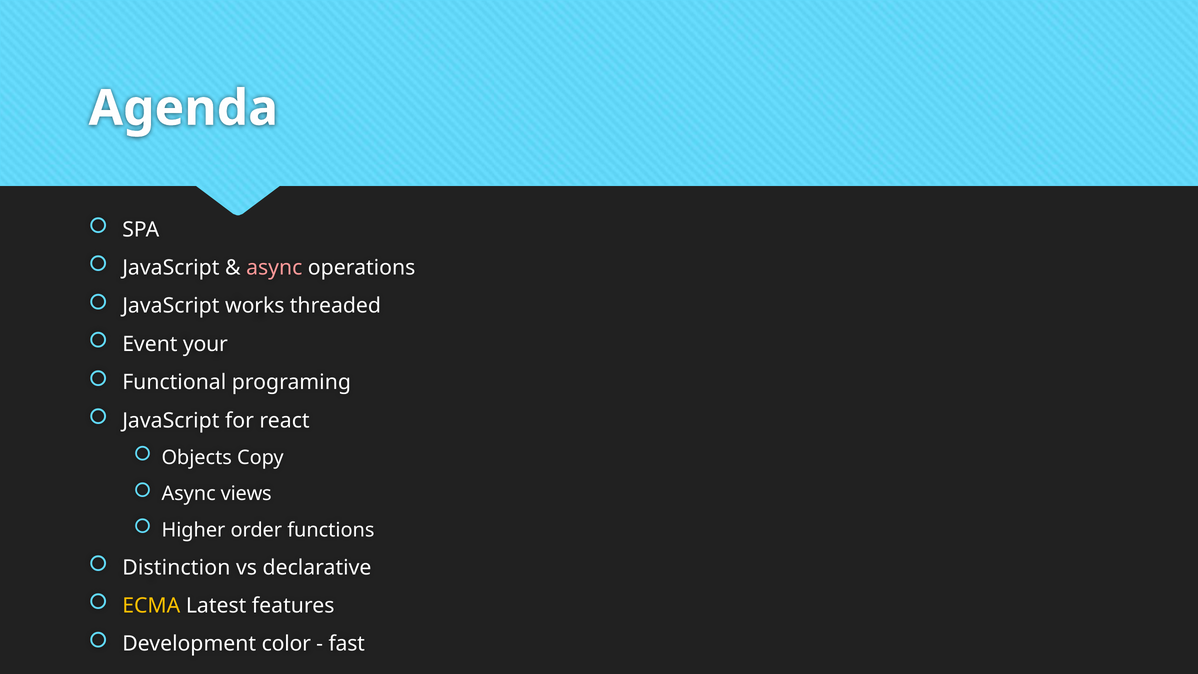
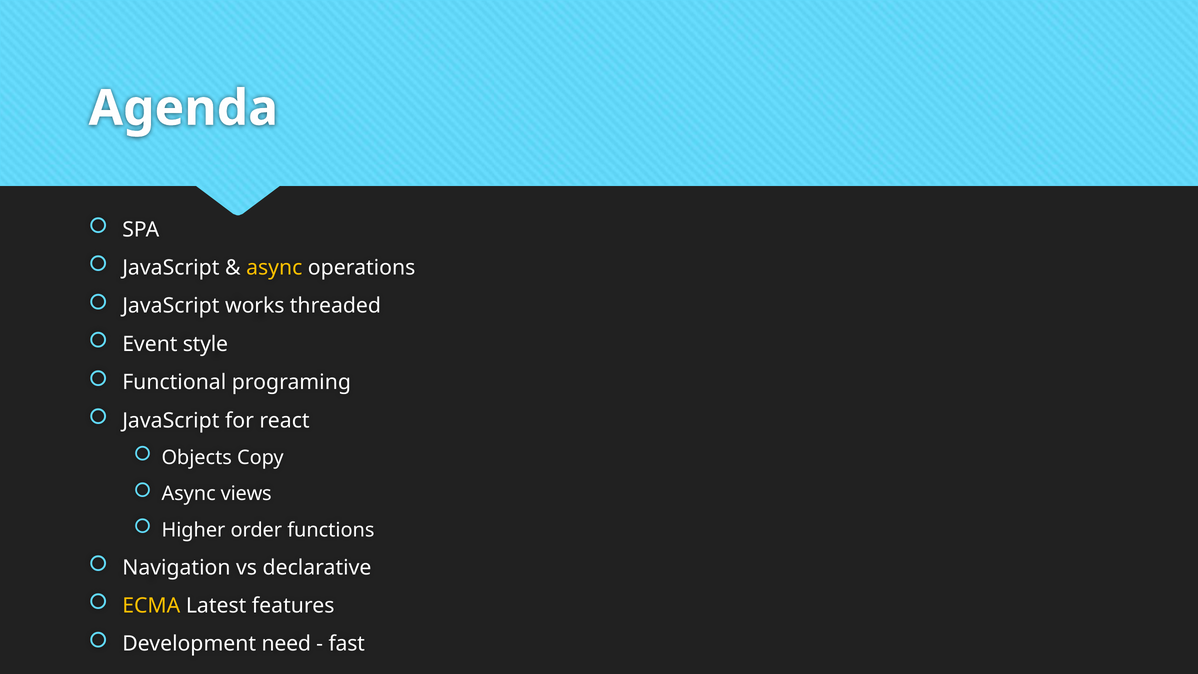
async at (274, 268) colour: pink -> yellow
your: your -> style
Distinction: Distinction -> Navigation
color: color -> need
